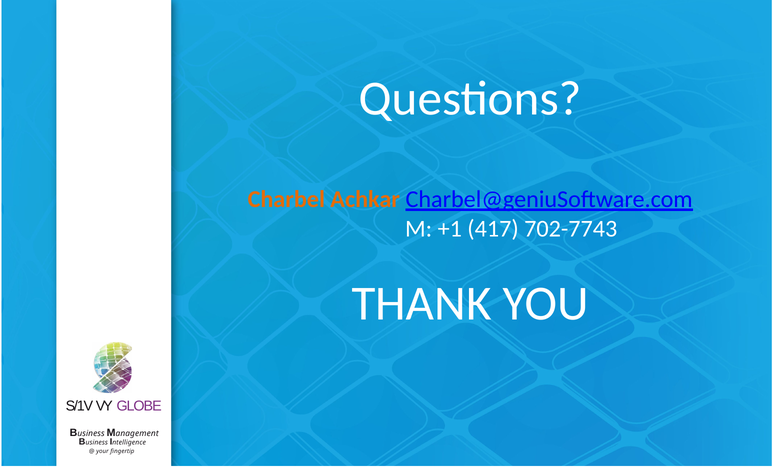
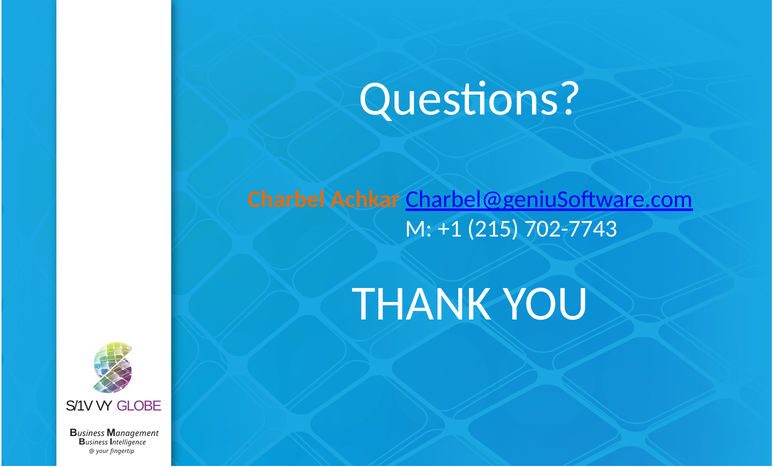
417: 417 -> 215
